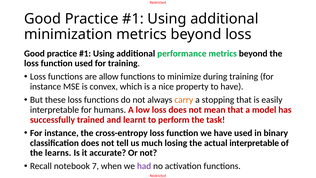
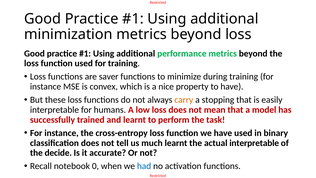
allow: allow -> saver
much losing: losing -> learnt
learns: learns -> decide
7: 7 -> 0
had colour: purple -> blue
